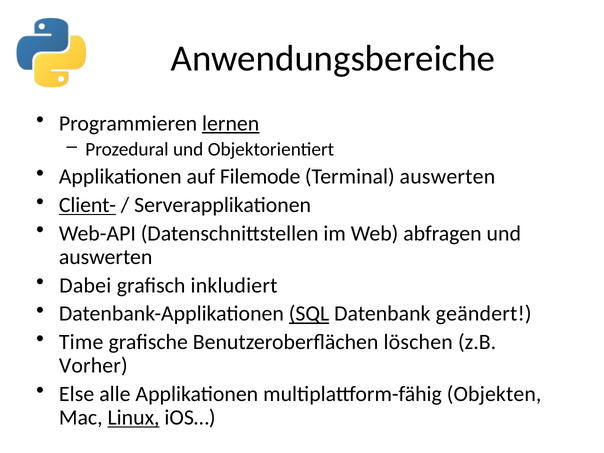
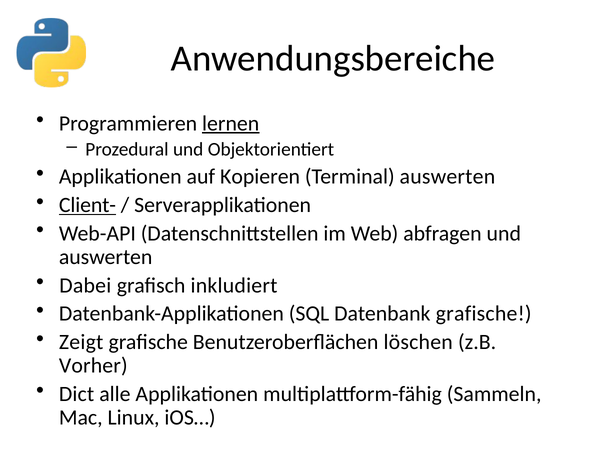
Filemode: Filemode -> Kopieren
SQL underline: present -> none
Datenbank geändert: geändert -> grafische
Time: Time -> Zeigt
Else: Else -> Dict
Objekten: Objekten -> Sammeln
Linux underline: present -> none
